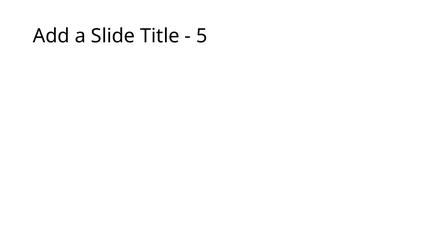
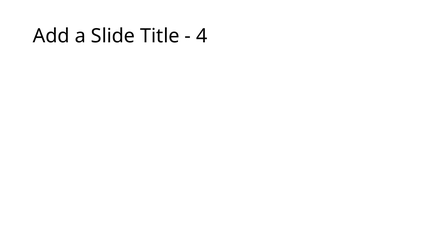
5: 5 -> 4
